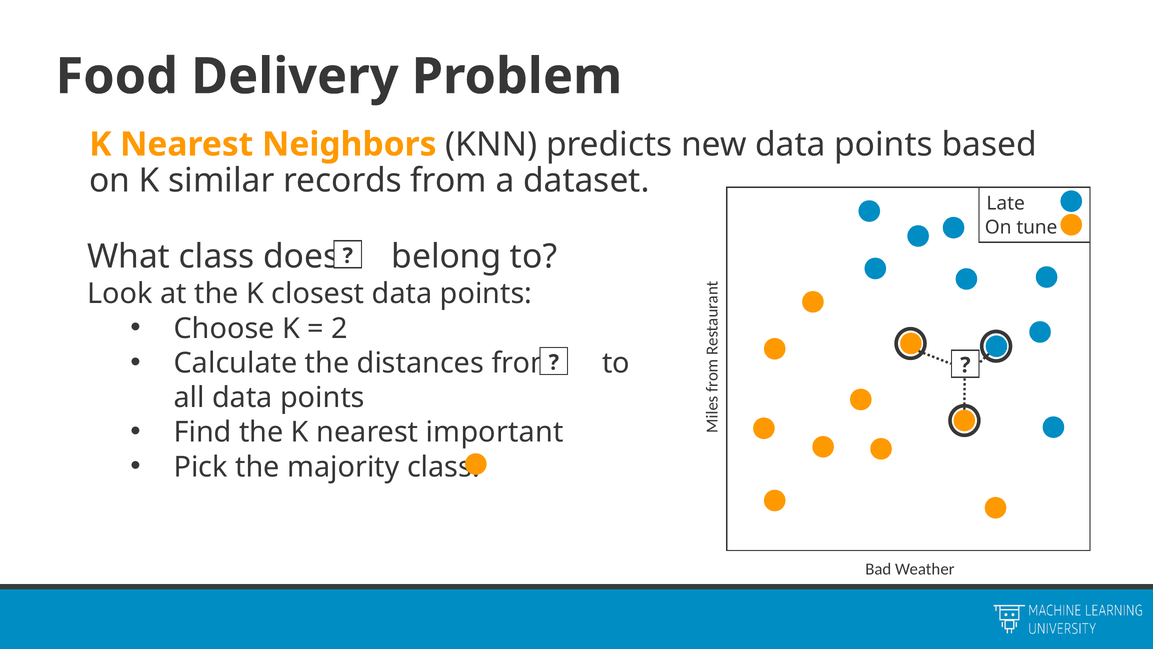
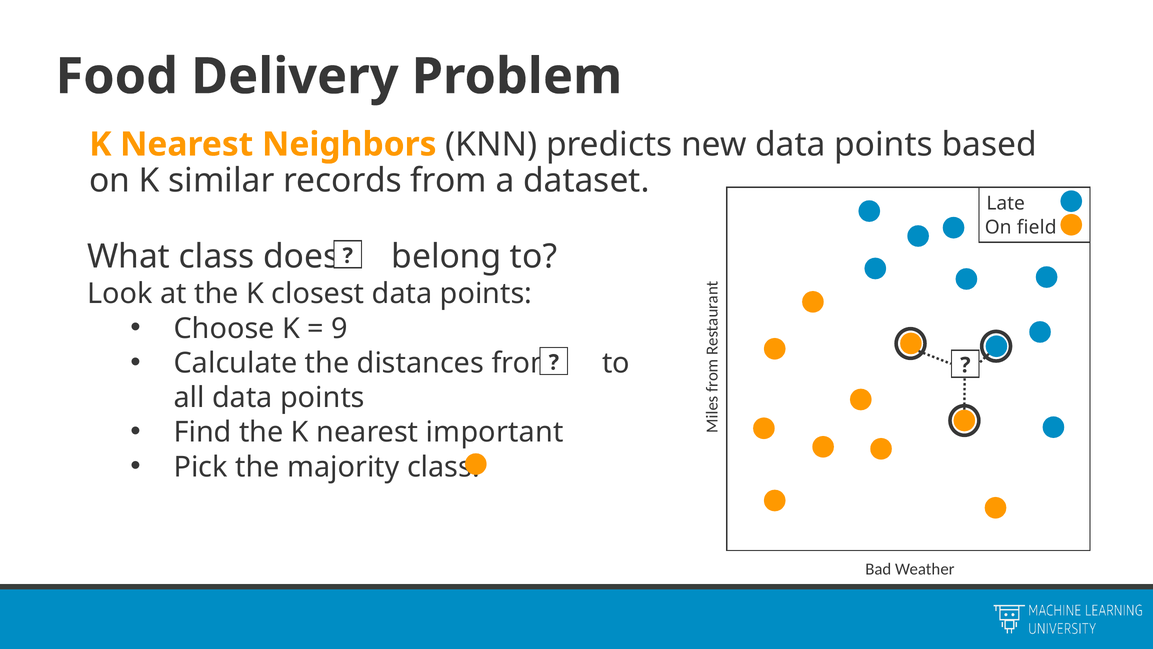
tune: tune -> field
2: 2 -> 9
